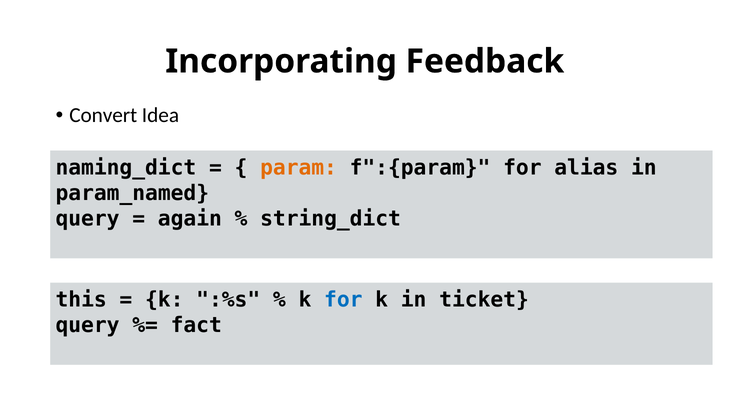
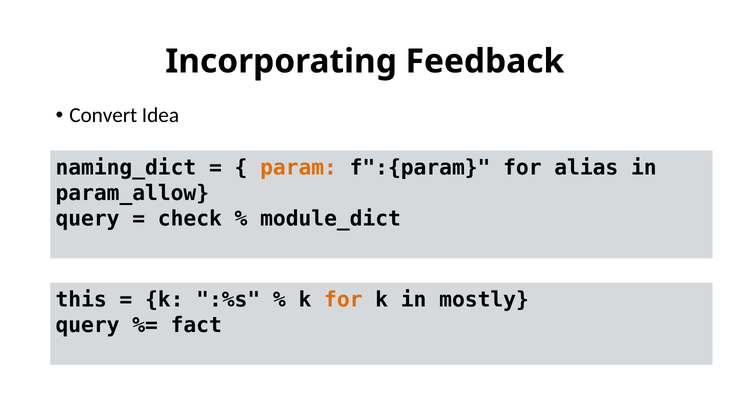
param_named: param_named -> param_allow
again: again -> check
string_dict: string_dict -> module_dict
for at (343, 299) colour: blue -> orange
ticket: ticket -> mostly
